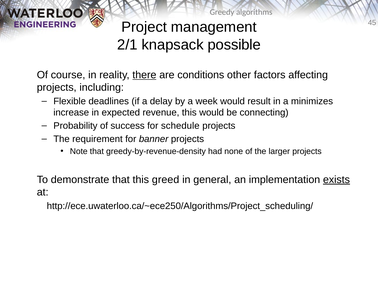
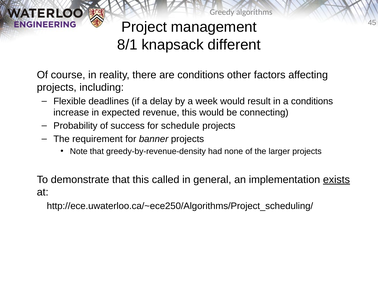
2/1: 2/1 -> 8/1
possible: possible -> different
there underline: present -> none
a minimizes: minimizes -> conditions
greed: greed -> called
